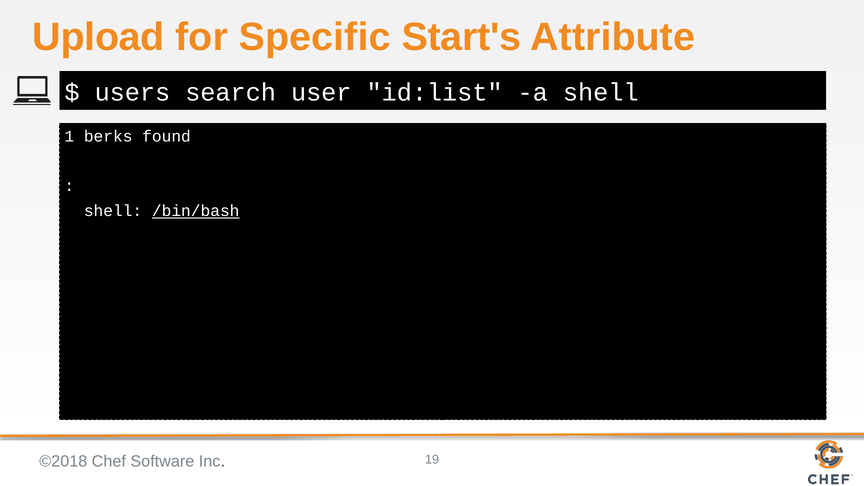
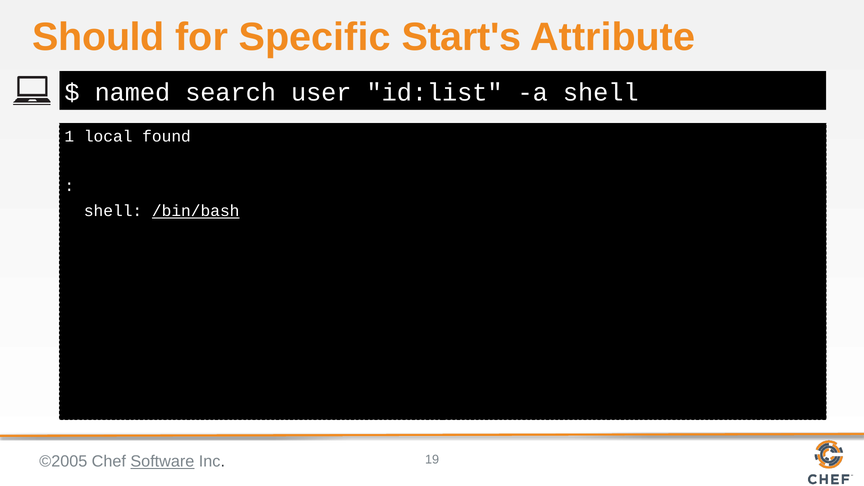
Upload: Upload -> Should
users: users -> named
berks: berks -> local
©2018: ©2018 -> ©2005
Software underline: none -> present
